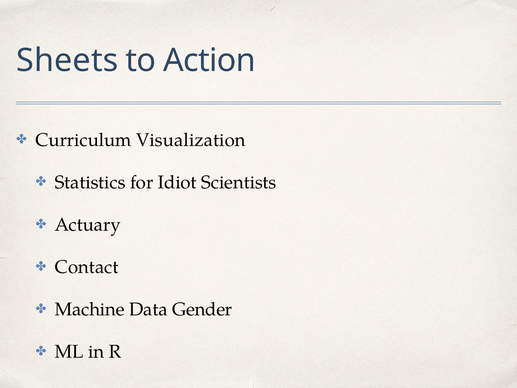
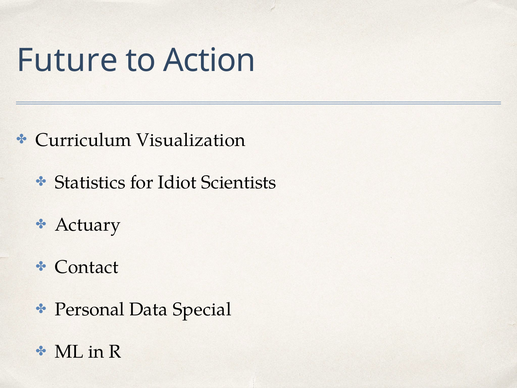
Sheets: Sheets -> Future
Machine: Machine -> Personal
Gender: Gender -> Special
